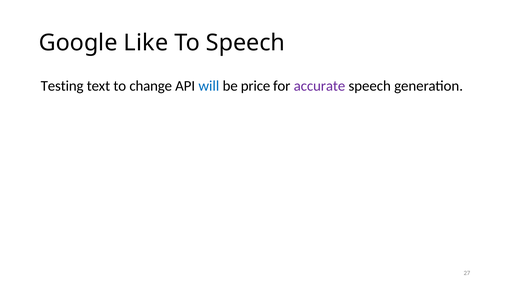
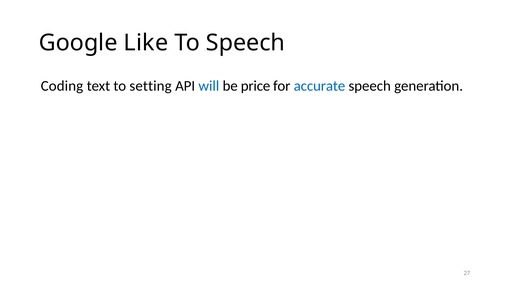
Testing: Testing -> Coding
change: change -> setting
accurate colour: purple -> blue
